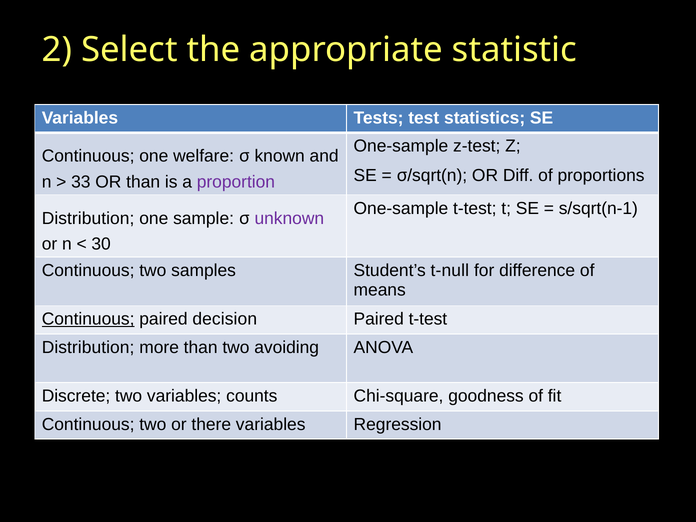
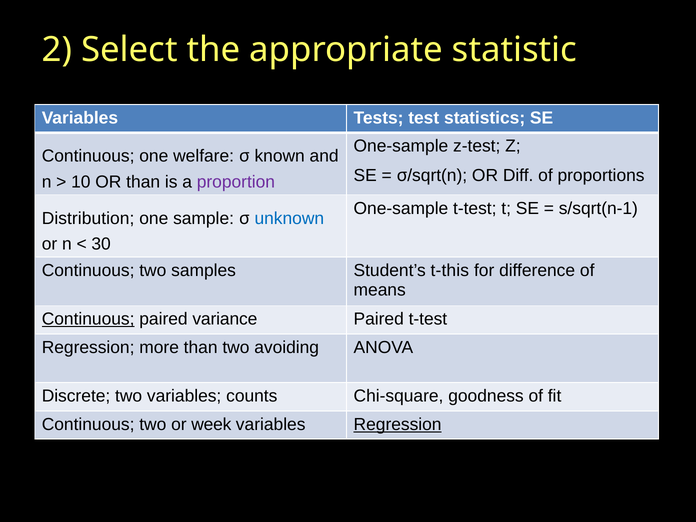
33: 33 -> 10
unknown colour: purple -> blue
t-null: t-null -> t-this
decision: decision -> variance
Distribution at (88, 347): Distribution -> Regression
there: there -> week
Regression at (398, 424) underline: none -> present
